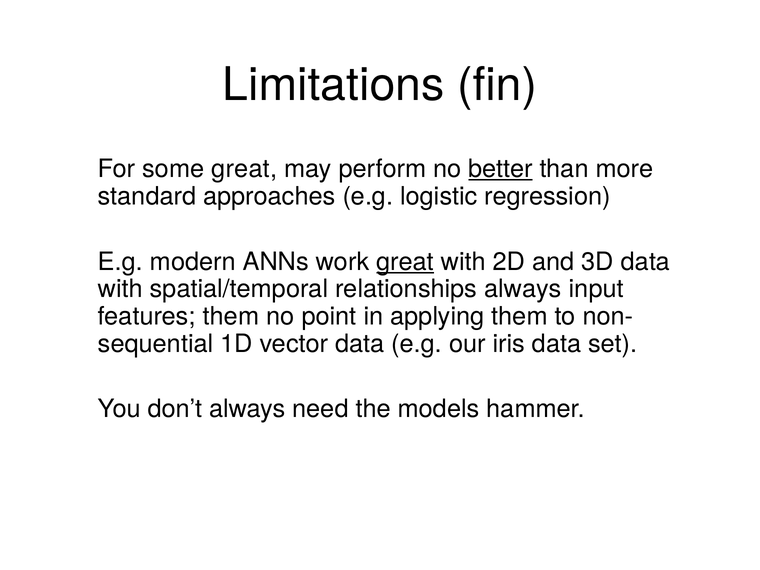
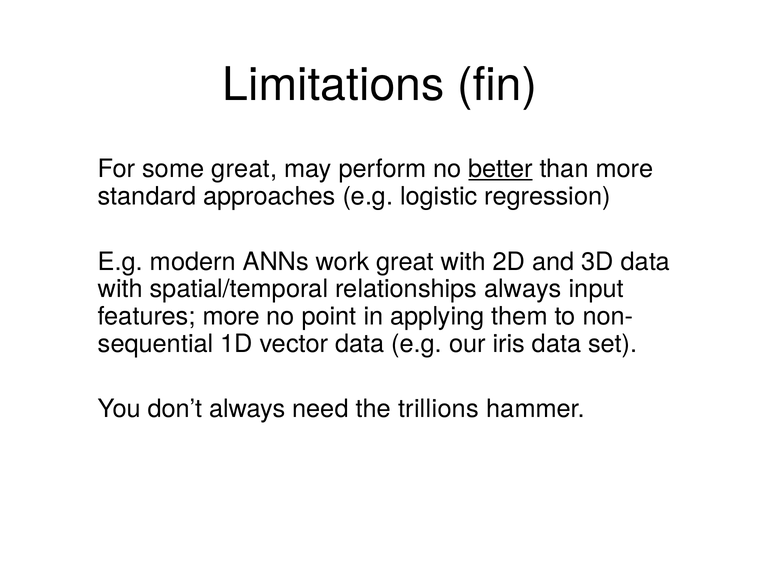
great at (405, 262) underline: present -> none
features them: them -> more
models: models -> trillions
